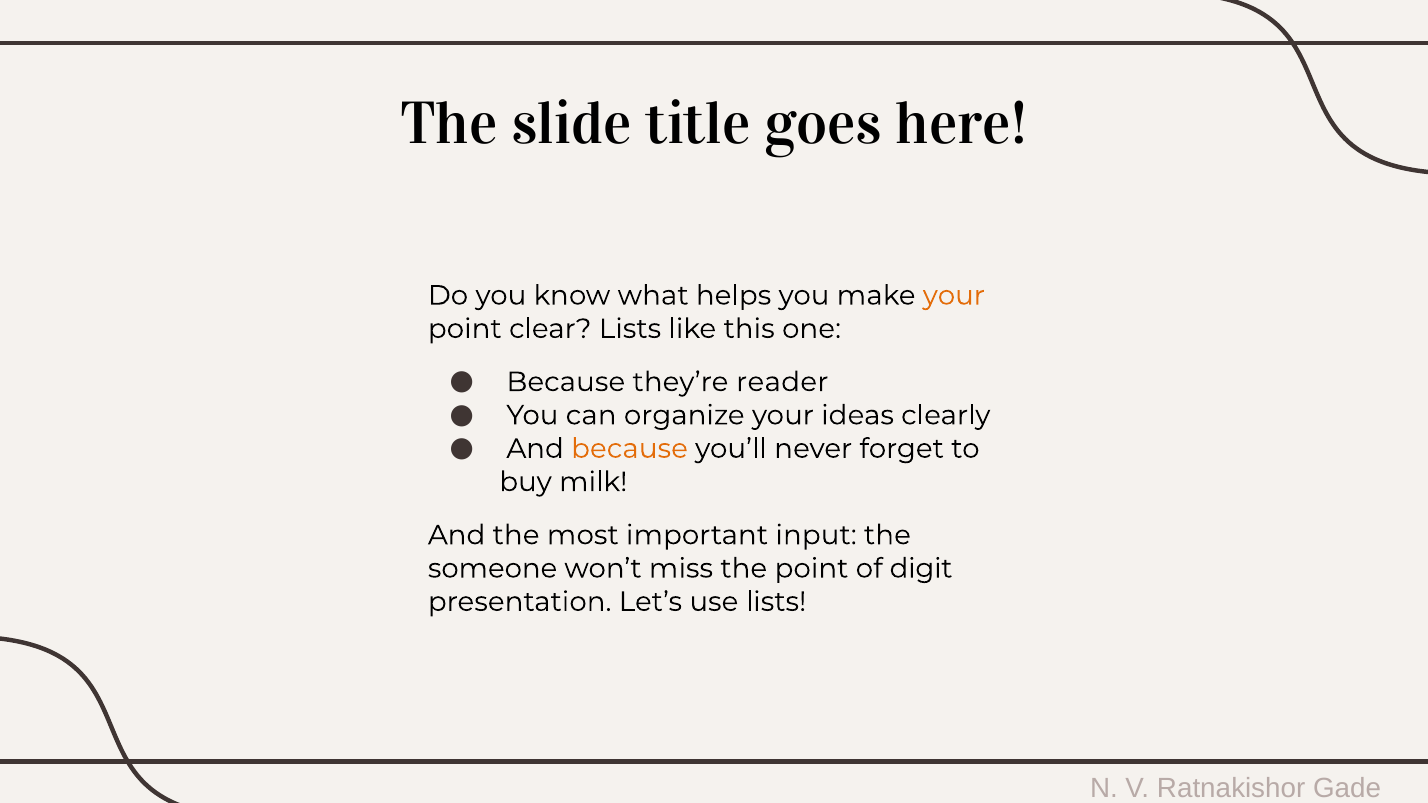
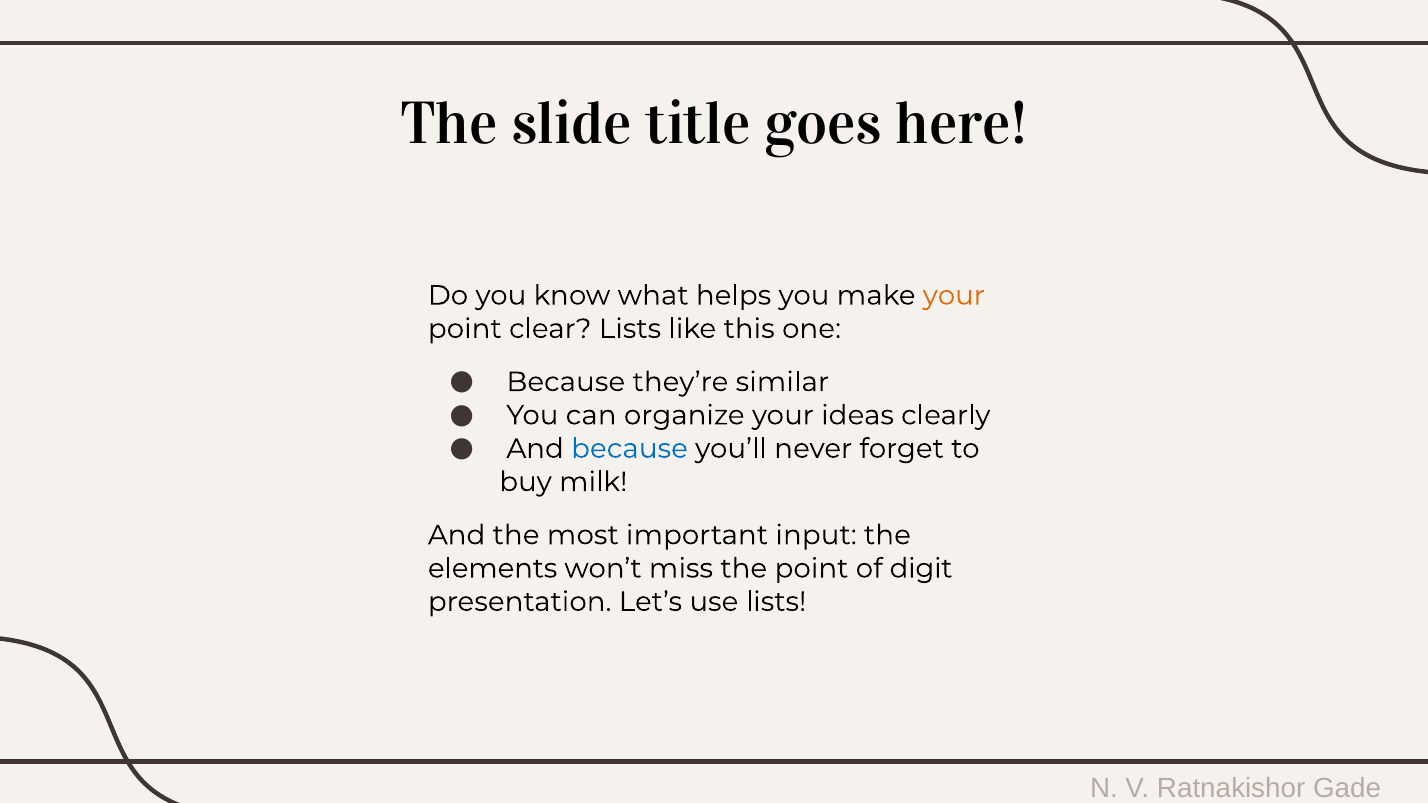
reader: reader -> similar
because at (630, 449) colour: orange -> blue
someone: someone -> elements
